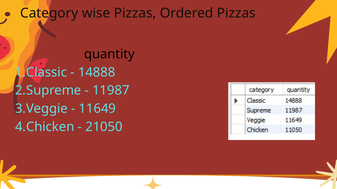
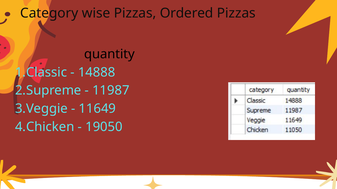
21050: 21050 -> 19050
